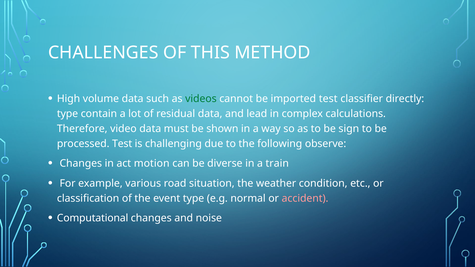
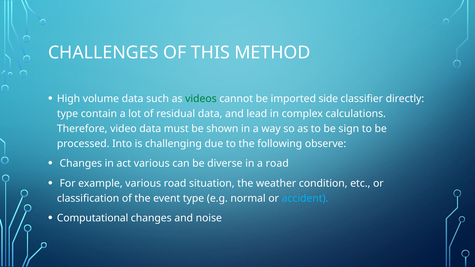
imported test: test -> side
processed Test: Test -> Into
act motion: motion -> various
a train: train -> road
accident colour: pink -> light blue
